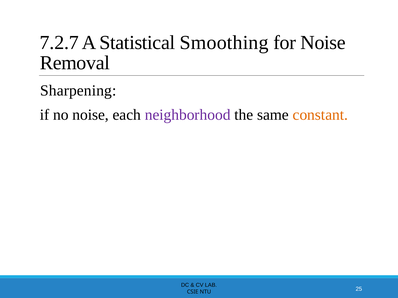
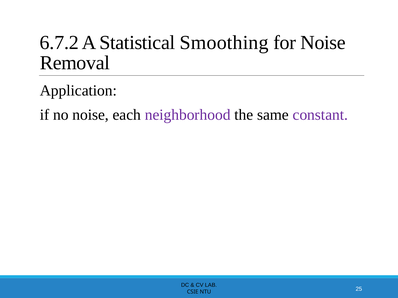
7.2.7: 7.2.7 -> 6.7.2
Sharpening: Sharpening -> Application
constant colour: orange -> purple
